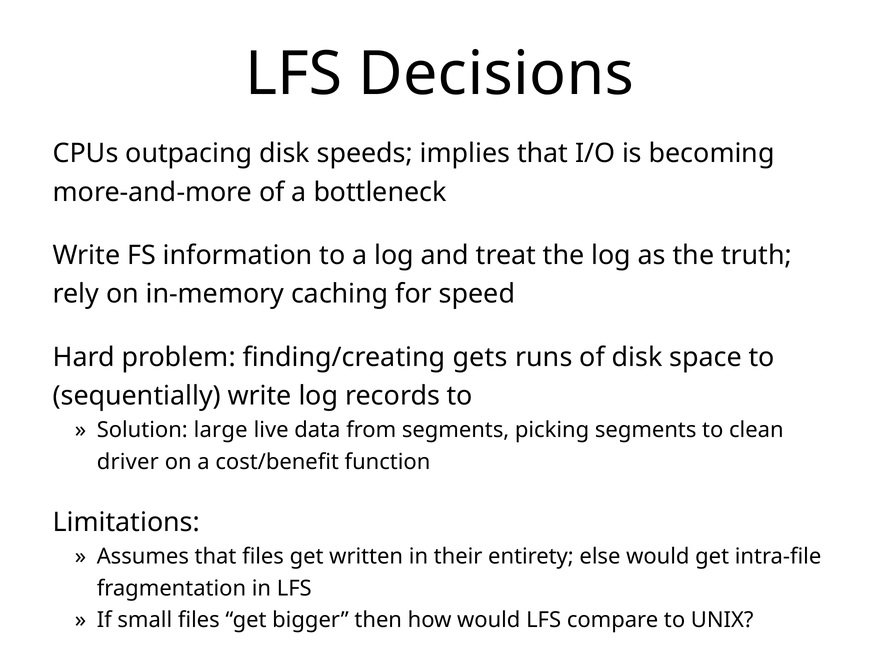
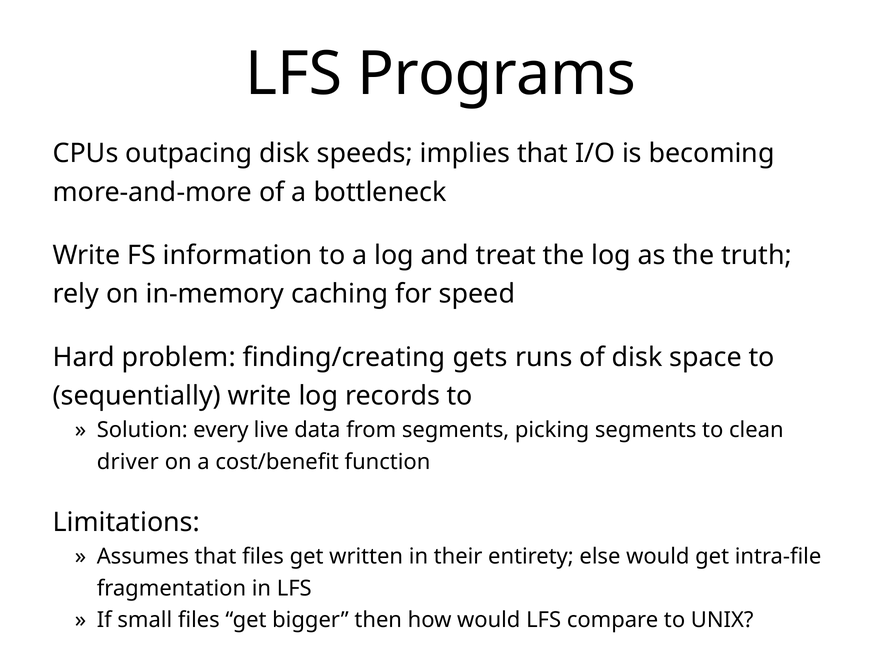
Decisions: Decisions -> Programs
large: large -> every
